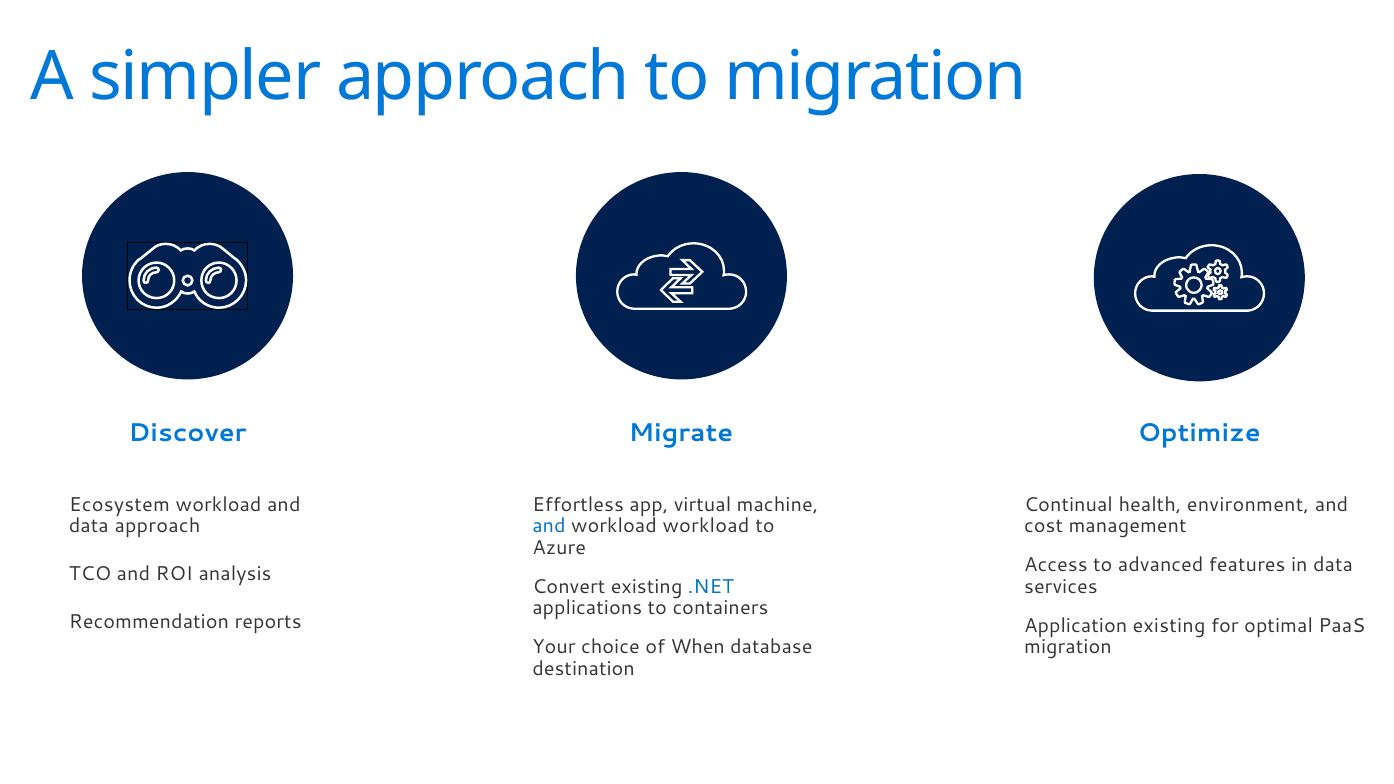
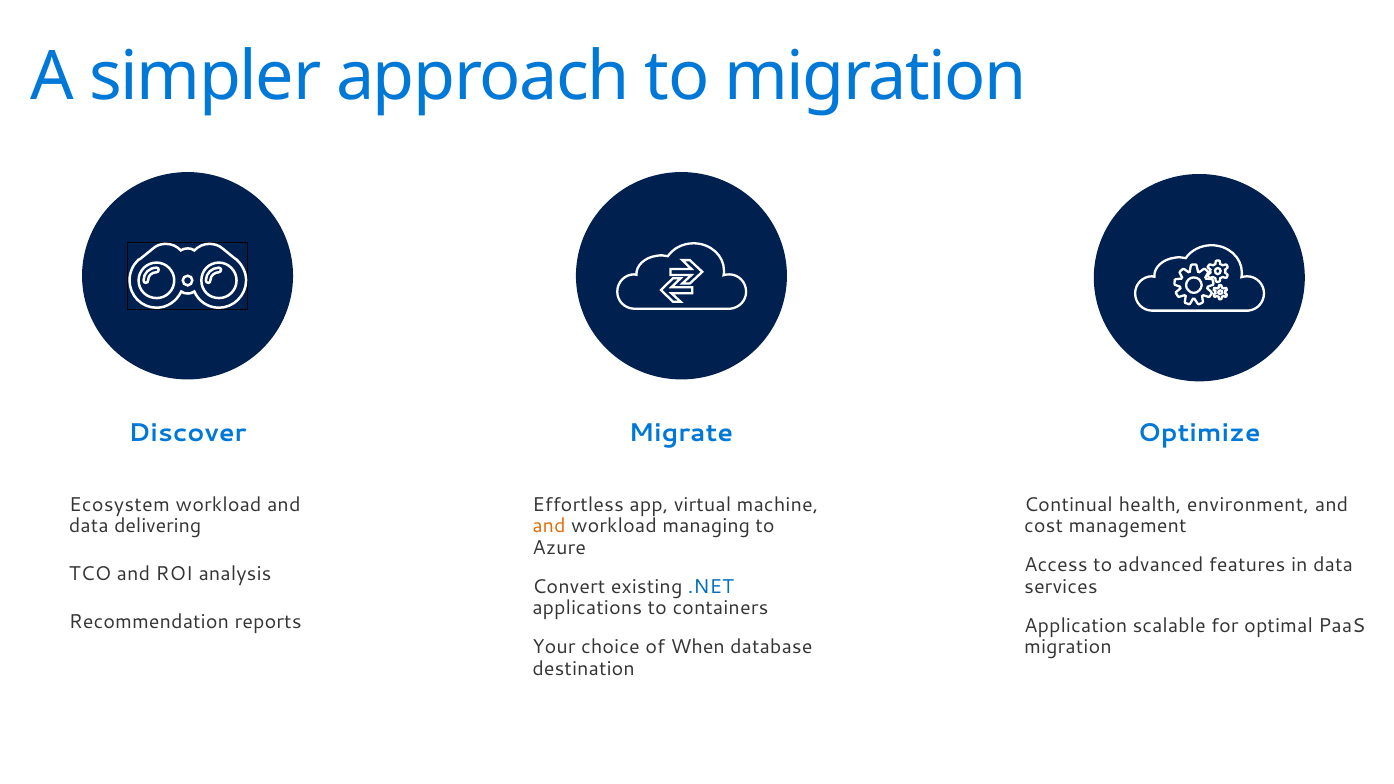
data approach: approach -> delivering
and at (549, 526) colour: blue -> orange
workload workload: workload -> managing
Application existing: existing -> scalable
